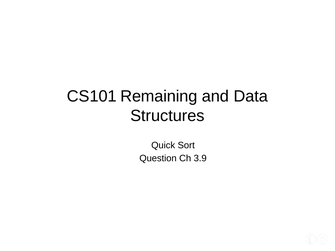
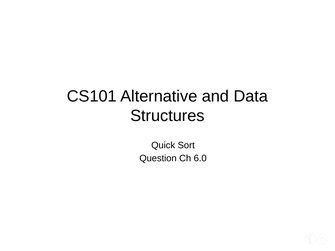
Remaining: Remaining -> Alternative
3.9: 3.9 -> 6.0
